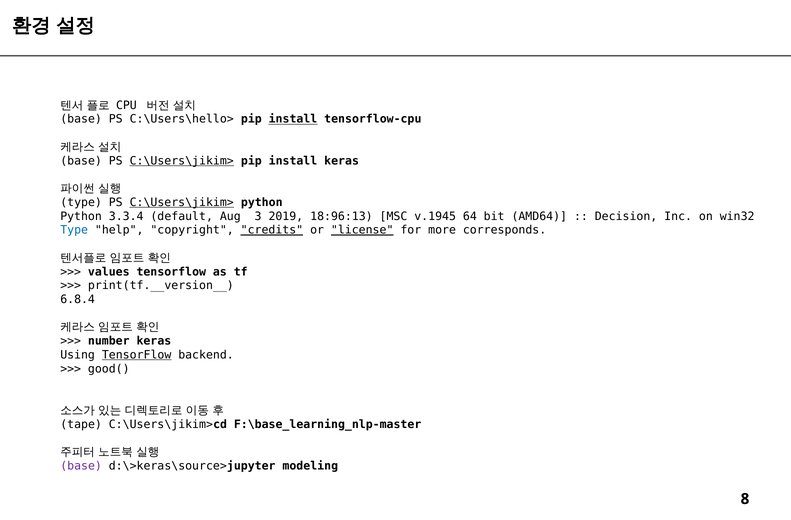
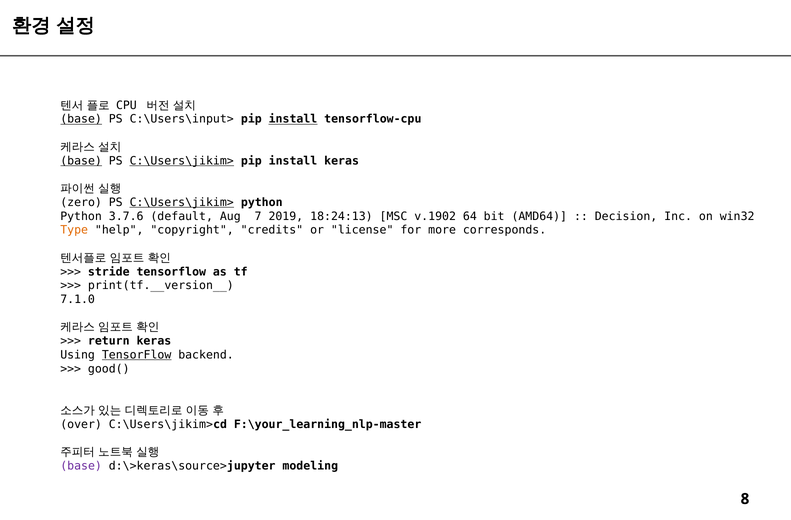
base at (81, 119) underline: none -> present
C:\Users\hello>: C:\Users\hello> -> C:\Users\input>
base at (81, 161) underline: none -> present
type at (81, 202): type -> zero
3.3.4: 3.3.4 -> 3.7.6
3: 3 -> 7
18:96:13: 18:96:13 -> 18:24:13
v.1945: v.1945 -> v.1902
Type at (74, 230) colour: blue -> orange
credits underline: present -> none
license underline: present -> none
values: values -> stride
6.8.4: 6.8.4 -> 7.1.0
number: number -> return
tape: tape -> over
F:\base_learning_nlp-master: F:\base_learning_nlp-master -> F:\your_learning_nlp-master
